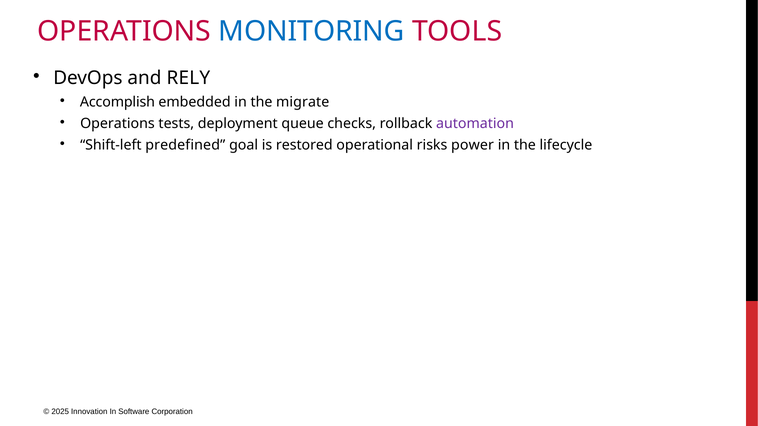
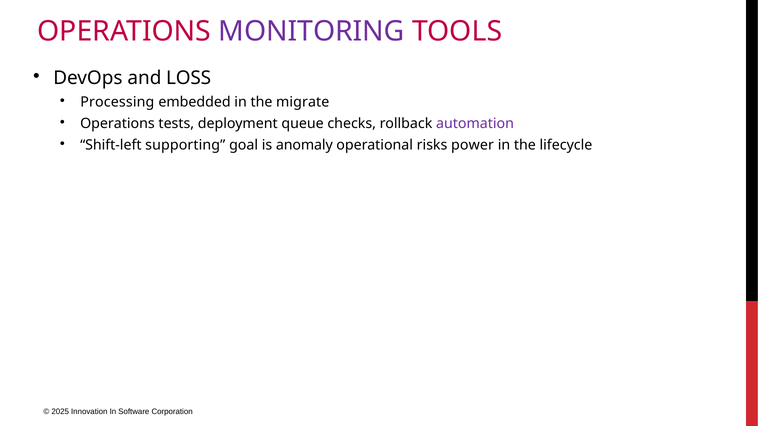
MONITORING colour: blue -> purple
RELY: RELY -> LOSS
Accomplish: Accomplish -> Processing
predefined: predefined -> supporting
restored: restored -> anomaly
